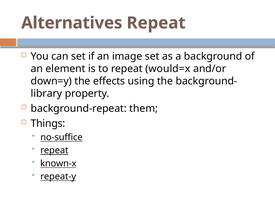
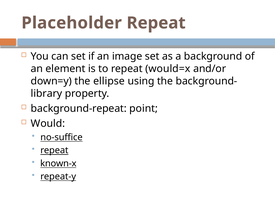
Alternatives: Alternatives -> Placeholder
effects: effects -> ellipse
them: them -> point
Things: Things -> Would
